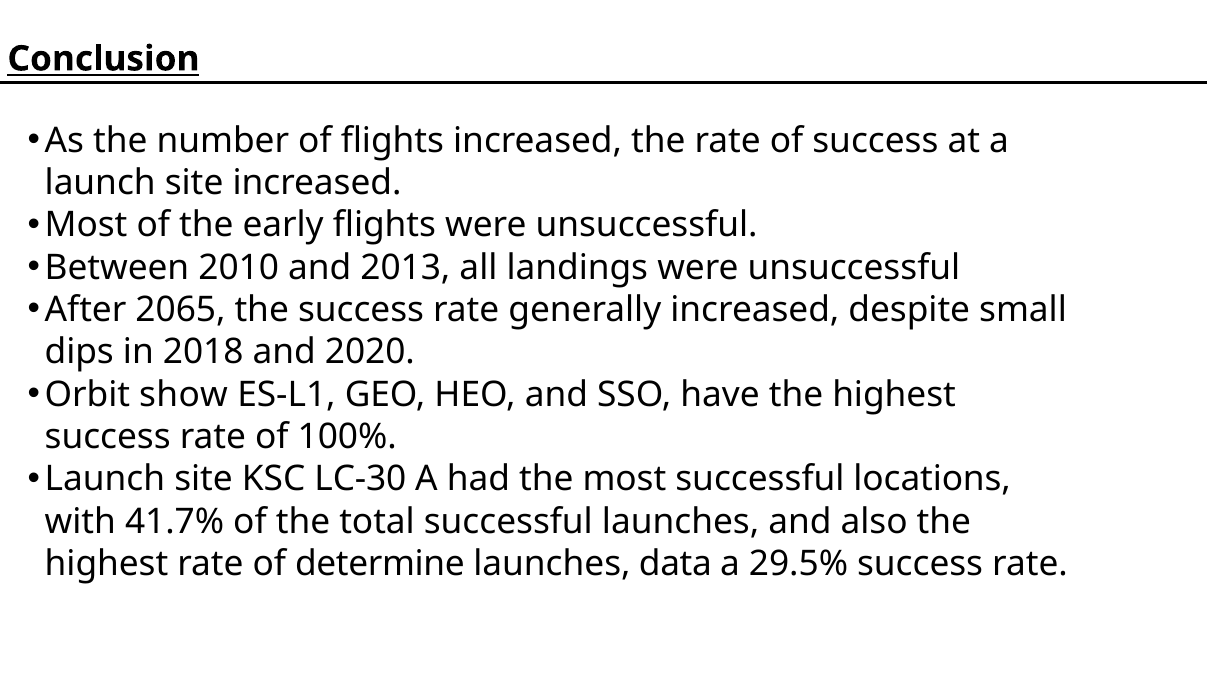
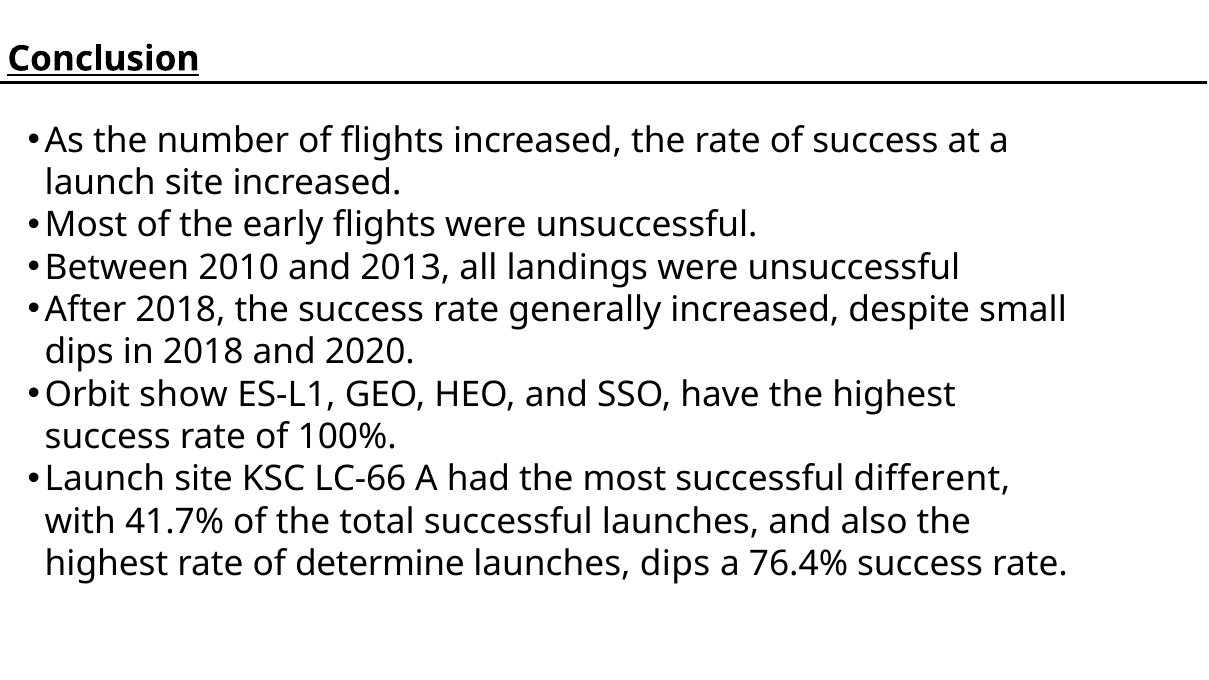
After 2065: 2065 -> 2018
LC-30: LC-30 -> LC-66
locations: locations -> different
launches data: data -> dips
29.5%: 29.5% -> 76.4%
